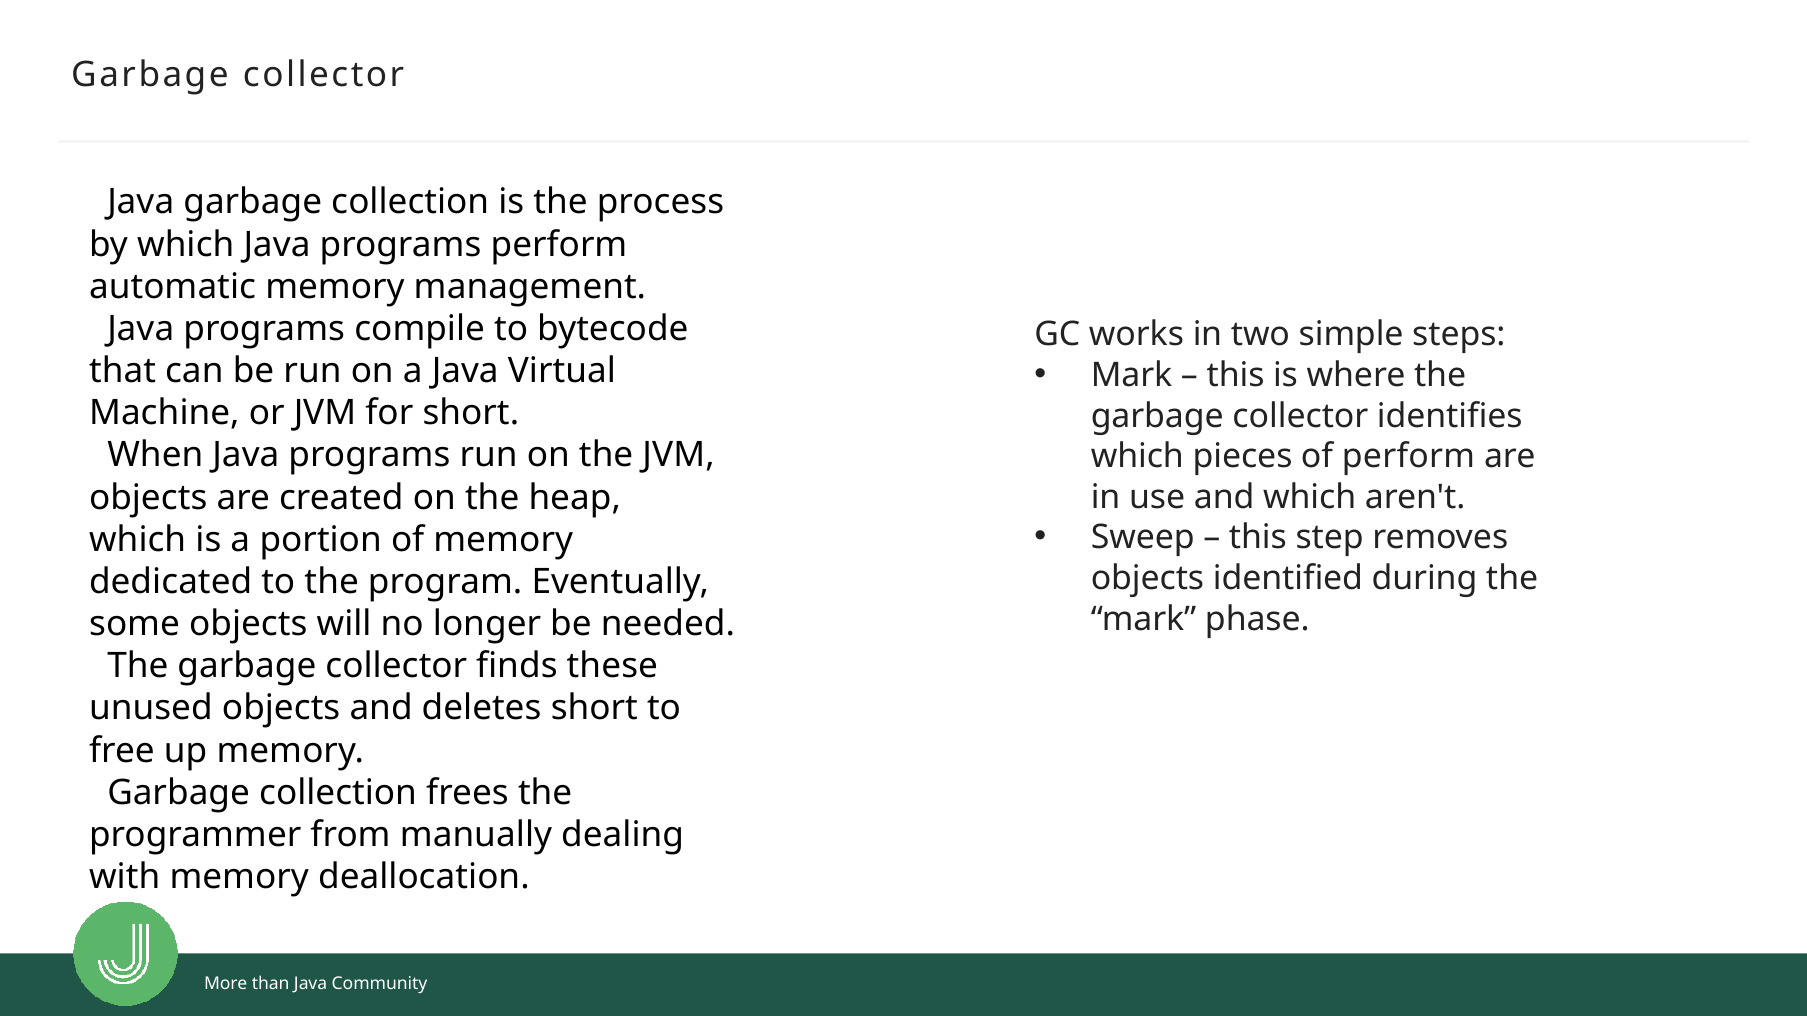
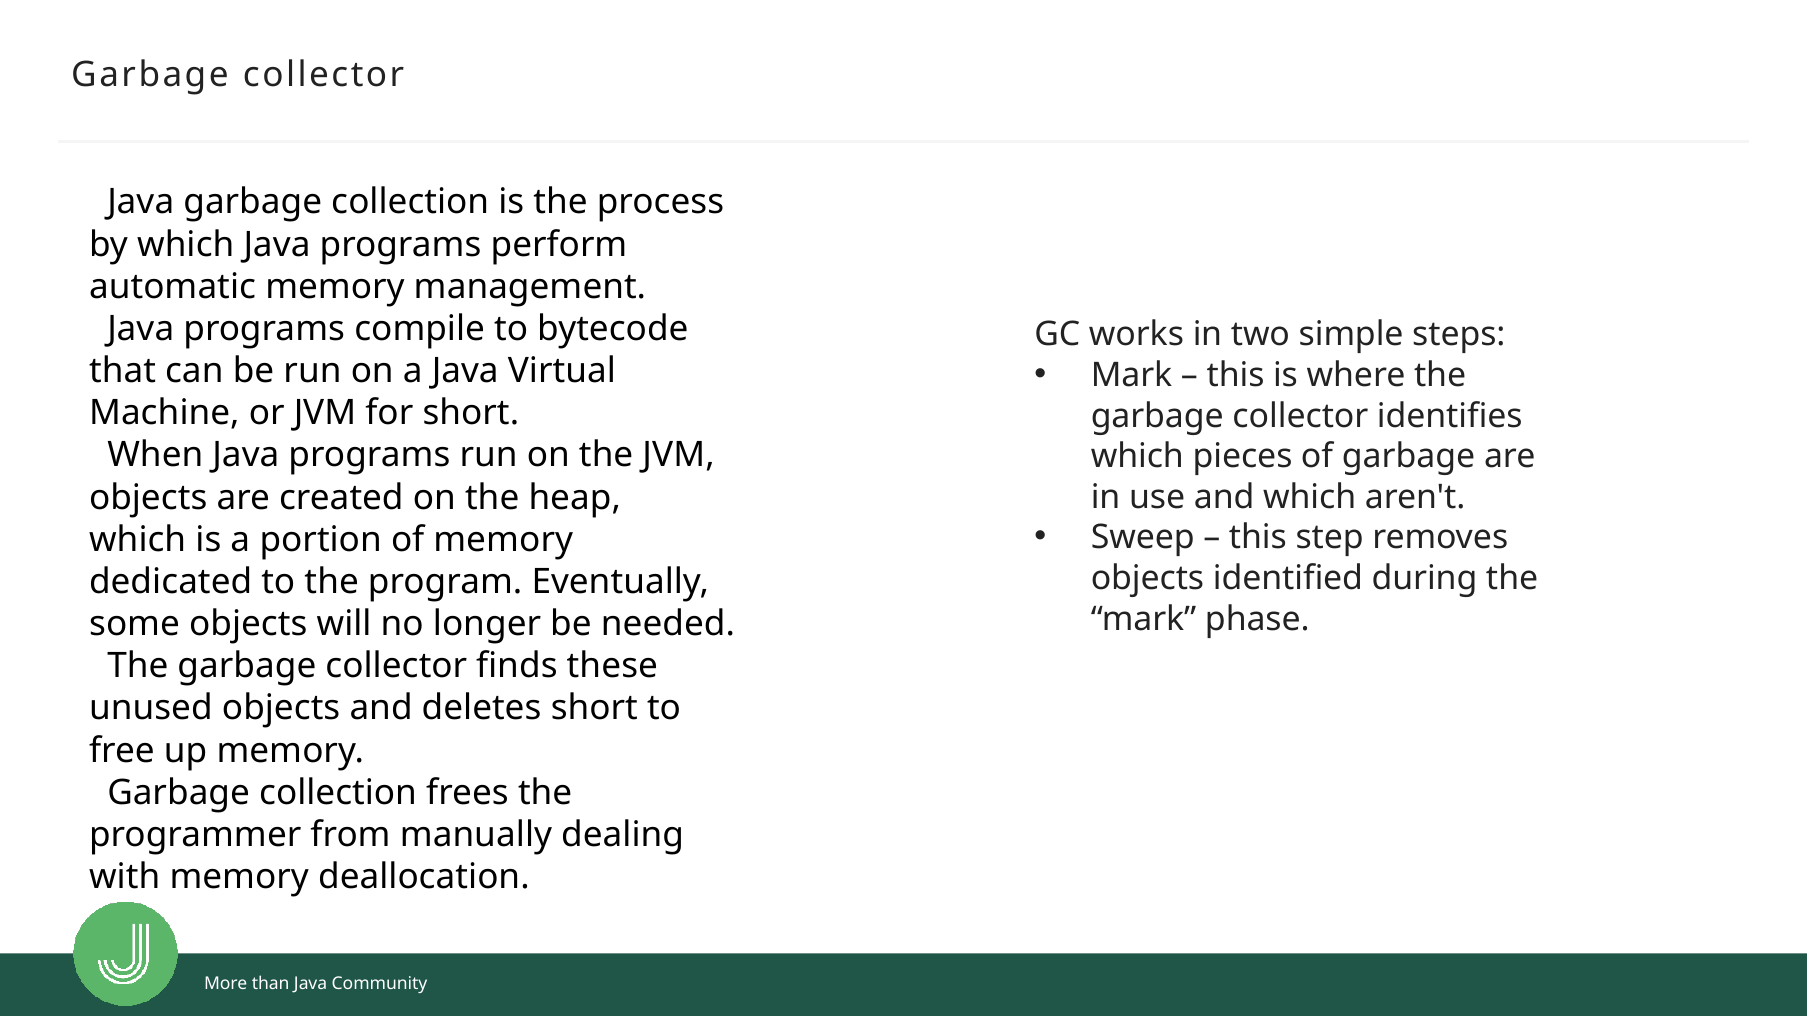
of perform: perform -> garbage
